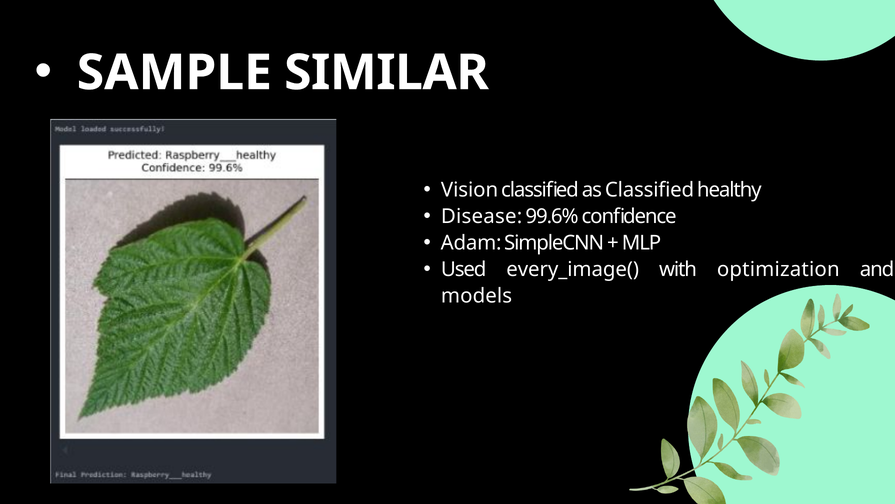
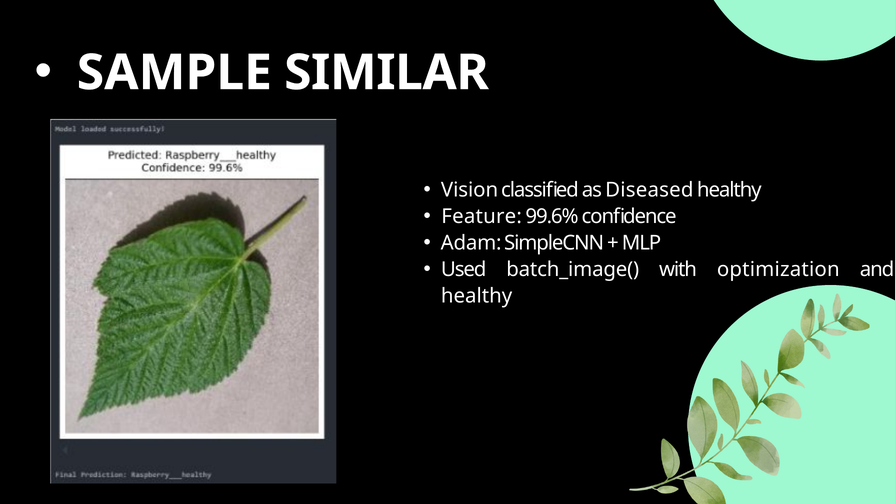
as Classified: Classified -> Diseased
Disease: Disease -> Feature
every_image(: every_image( -> batch_image(
models at (477, 296): models -> healthy
